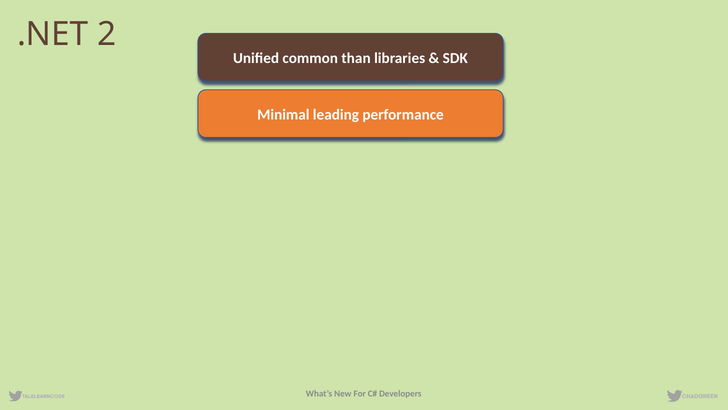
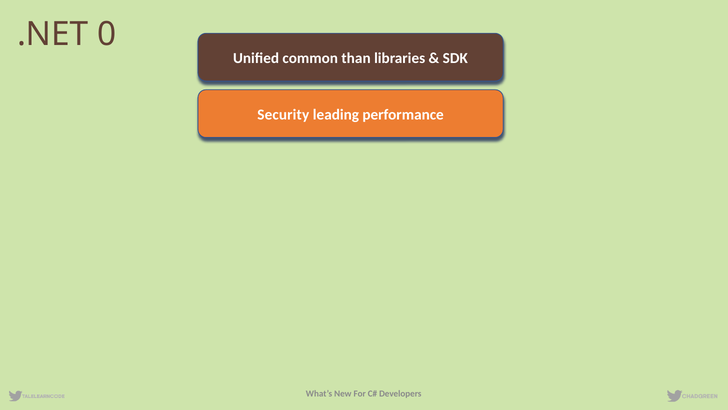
2: 2 -> 0
Minimal: Minimal -> Security
